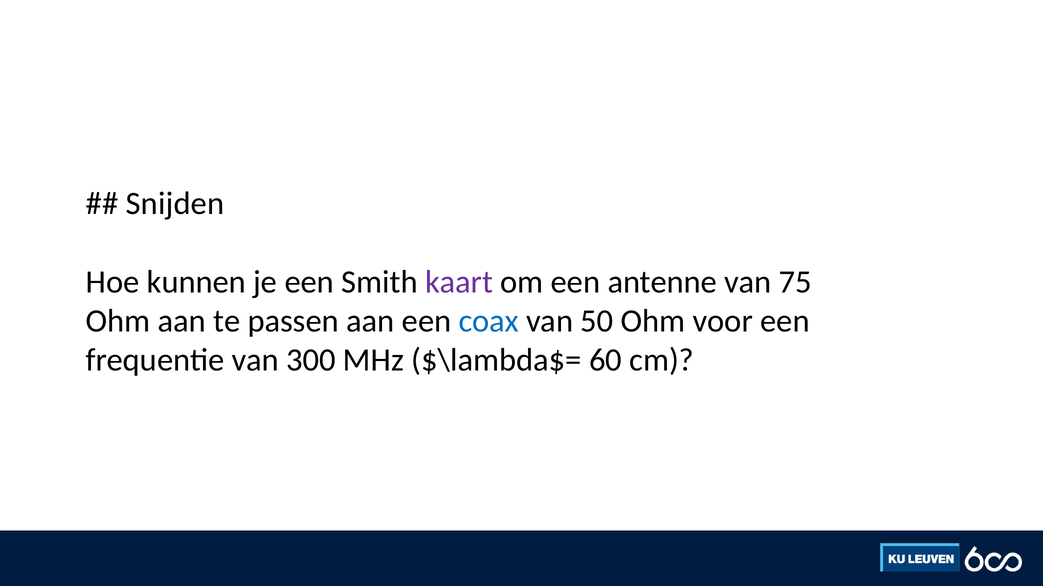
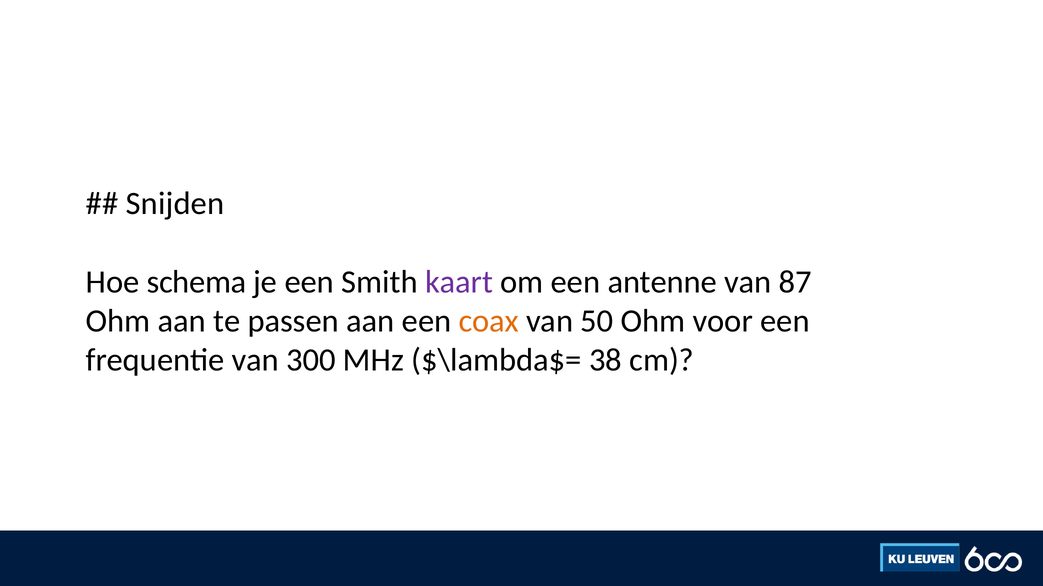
kunnen: kunnen -> schema
75: 75 -> 87
coax colour: blue -> orange
60: 60 -> 38
